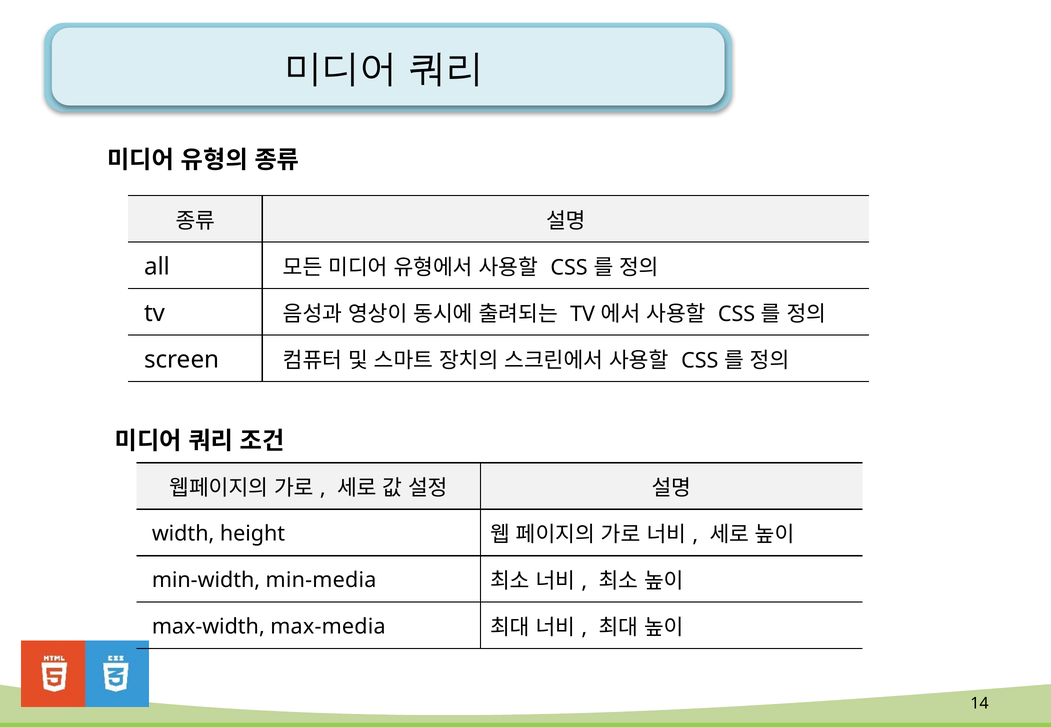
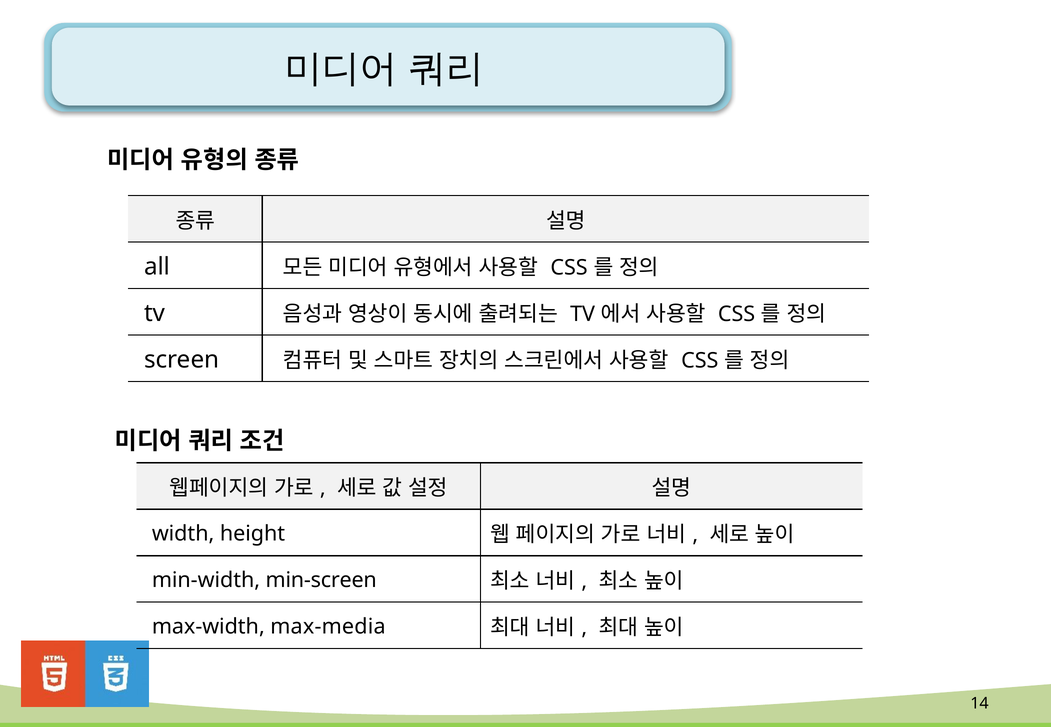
min-media: min-media -> min-screen
